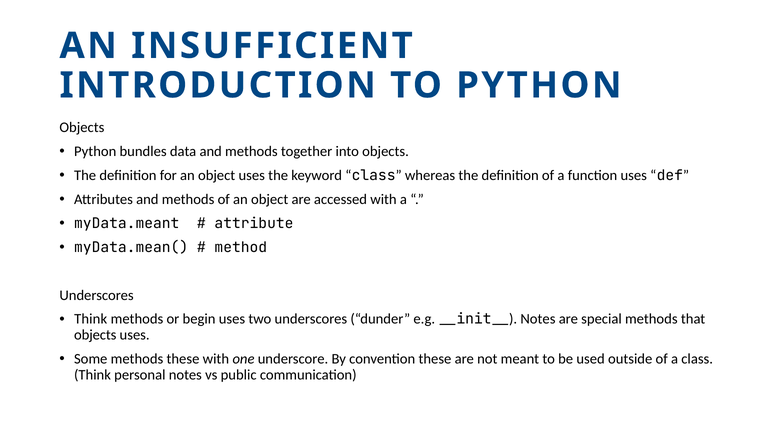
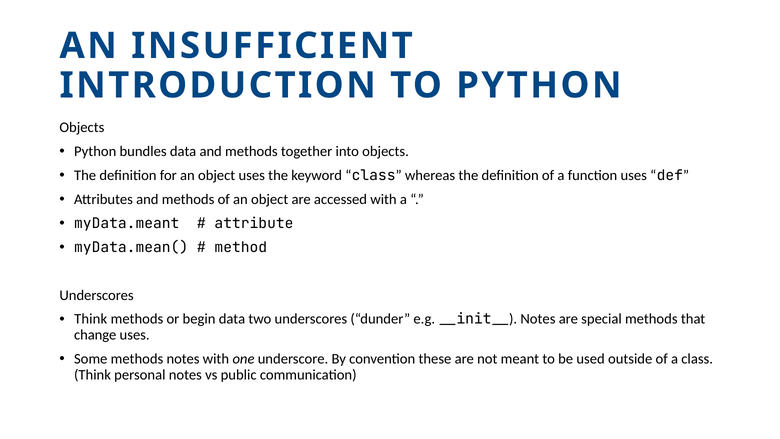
begin uses: uses -> data
objects at (95, 335): objects -> change
methods these: these -> notes
